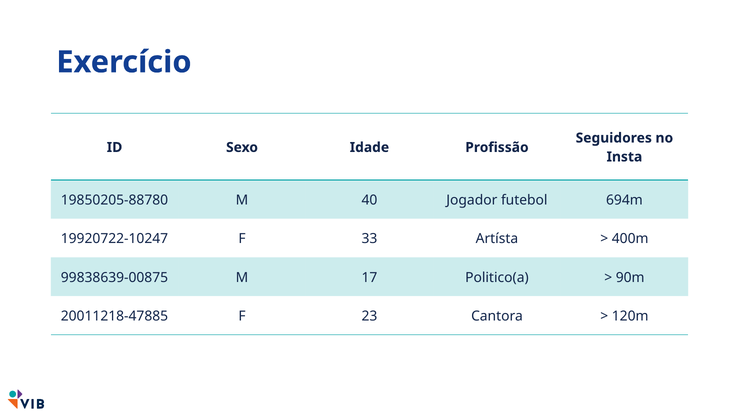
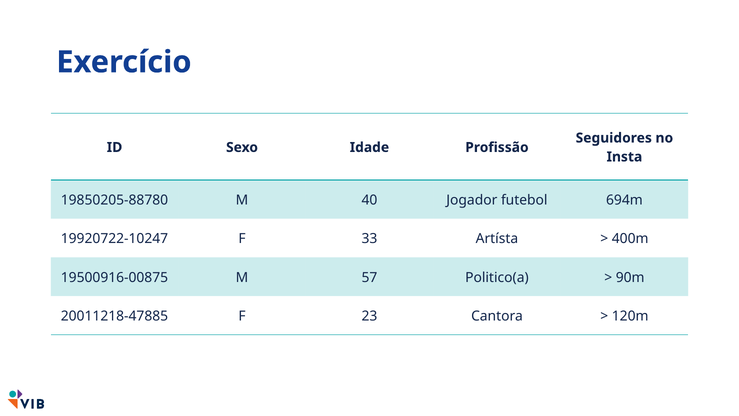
99838639-00875: 99838639-00875 -> 19500916-00875
17: 17 -> 57
